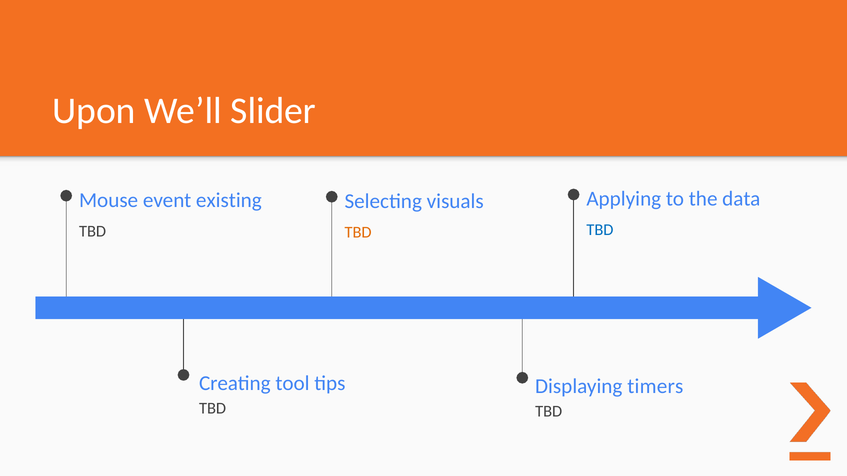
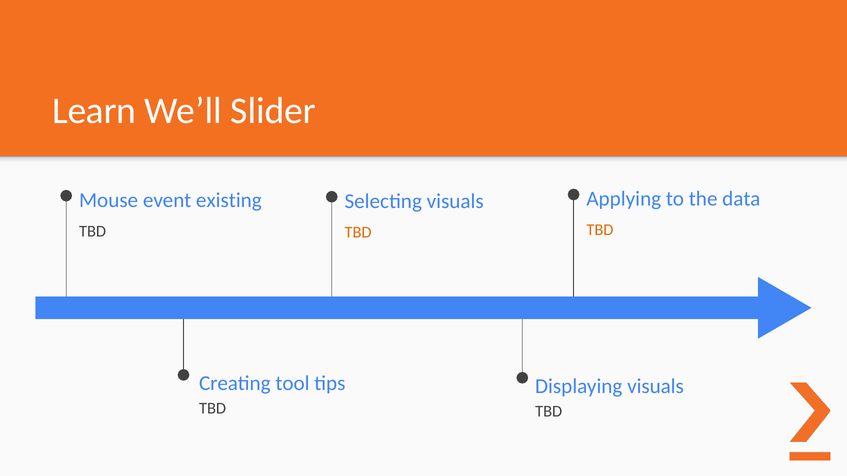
Upon: Upon -> Learn
TBD at (600, 230) colour: blue -> orange
Displaying timers: timers -> visuals
